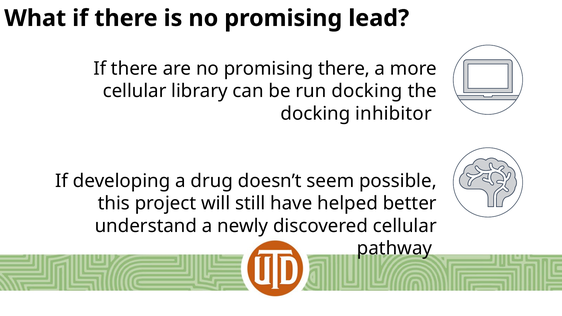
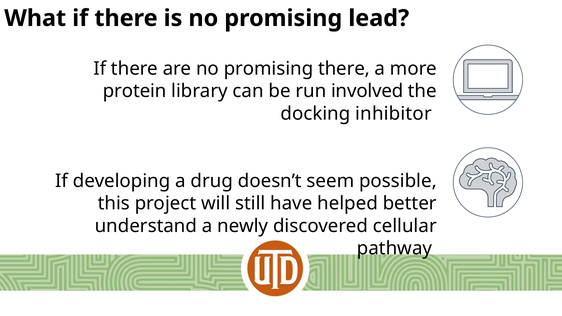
cellular at (135, 91): cellular -> protein
run docking: docking -> involved
